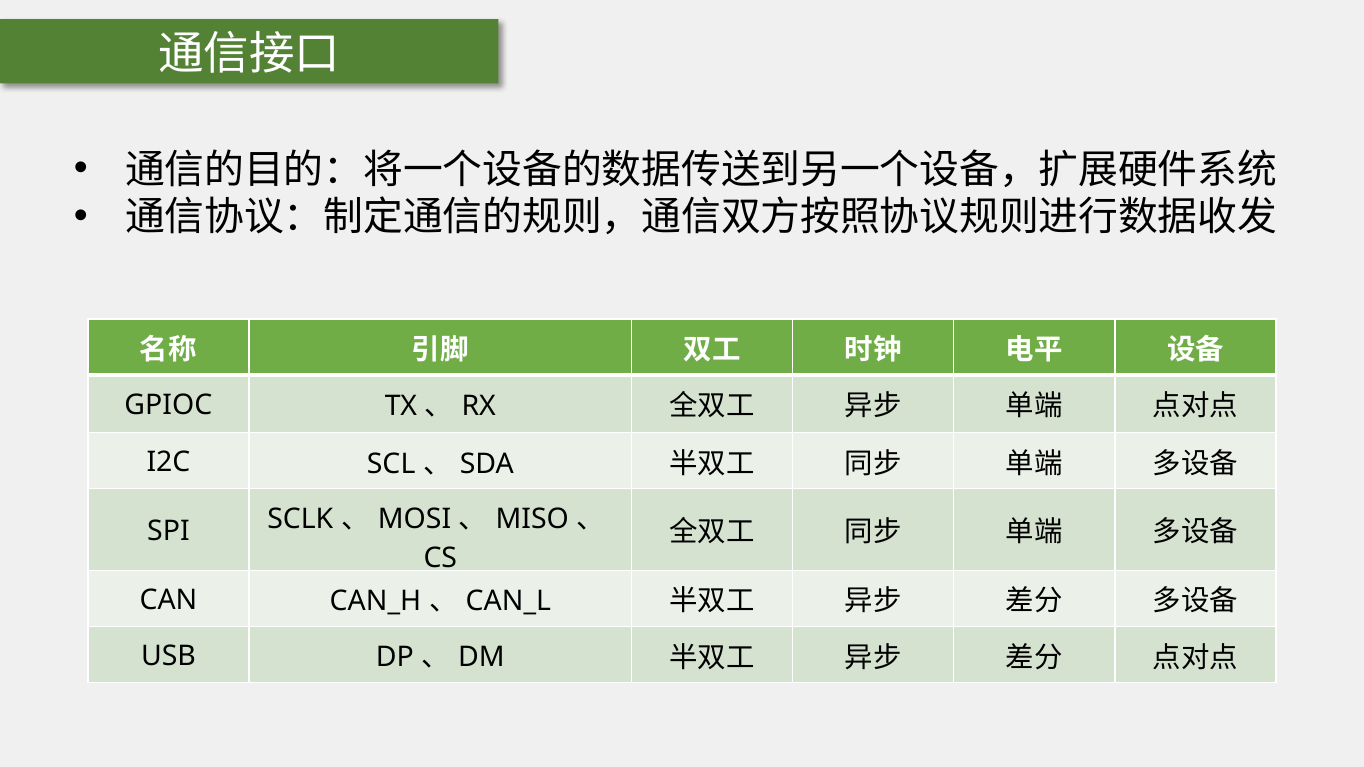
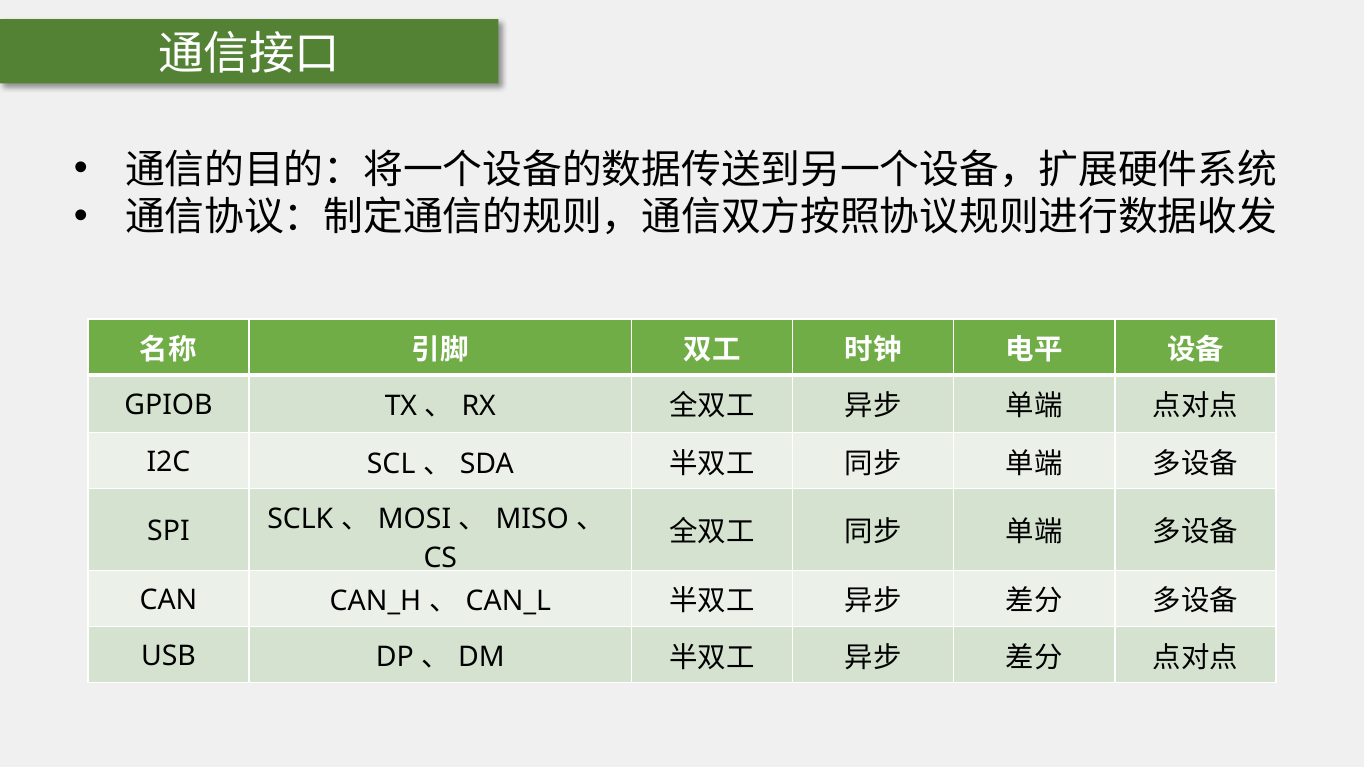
GPIOC: GPIOC -> GPIOB
